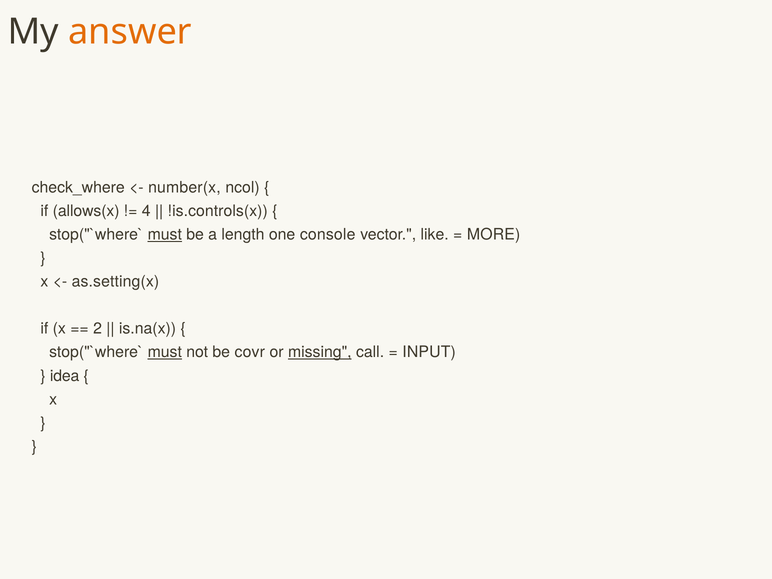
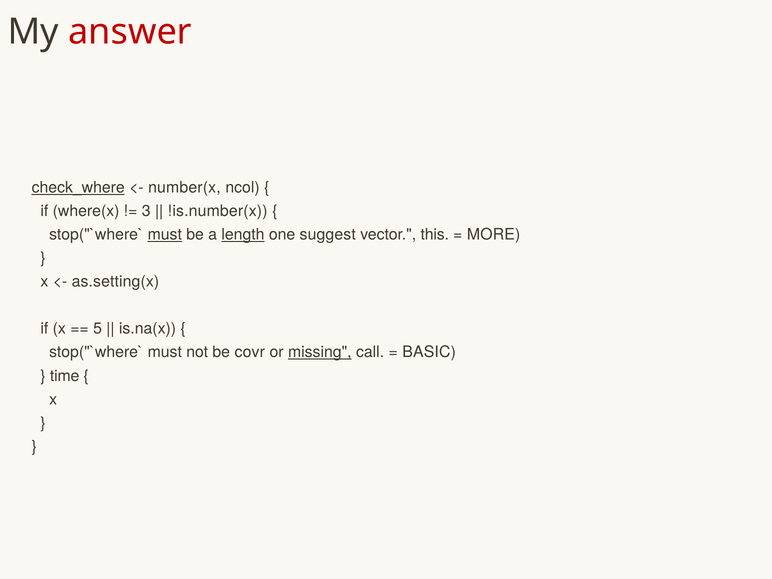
answer colour: orange -> red
check_where underline: none -> present
allows(x: allows(x -> where(x
4: 4 -> 3
!is.controls(x: !is.controls(x -> !is.number(x
length underline: none -> present
console: console -> suggest
like: like -> this
2: 2 -> 5
must at (165, 352) underline: present -> none
INPUT: INPUT -> BASIC
idea: idea -> time
